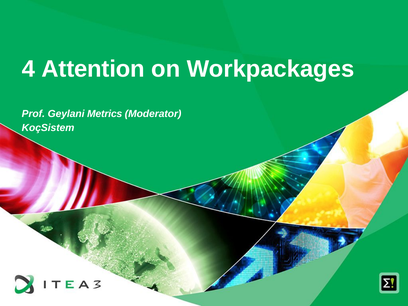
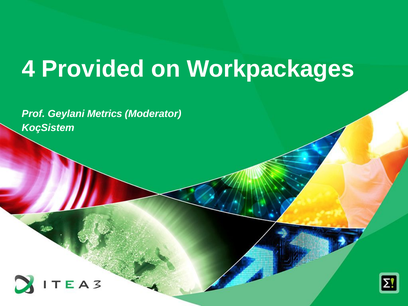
Attention: Attention -> Provided
